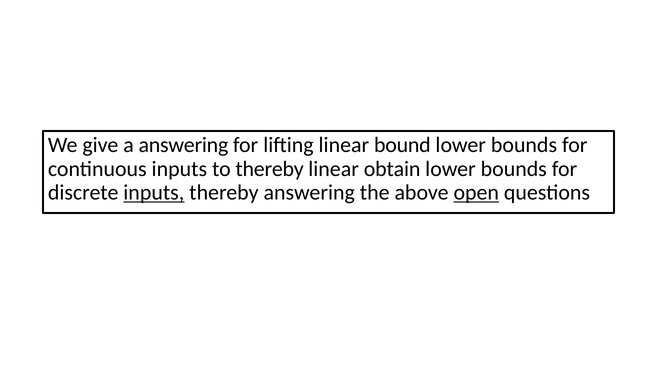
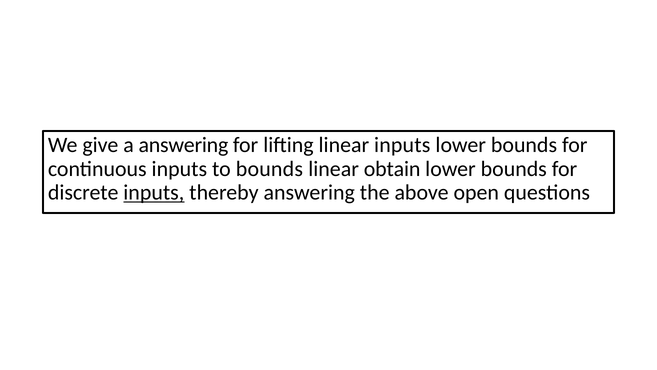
linear bound: bound -> inputs
to thereby: thereby -> bounds
open underline: present -> none
